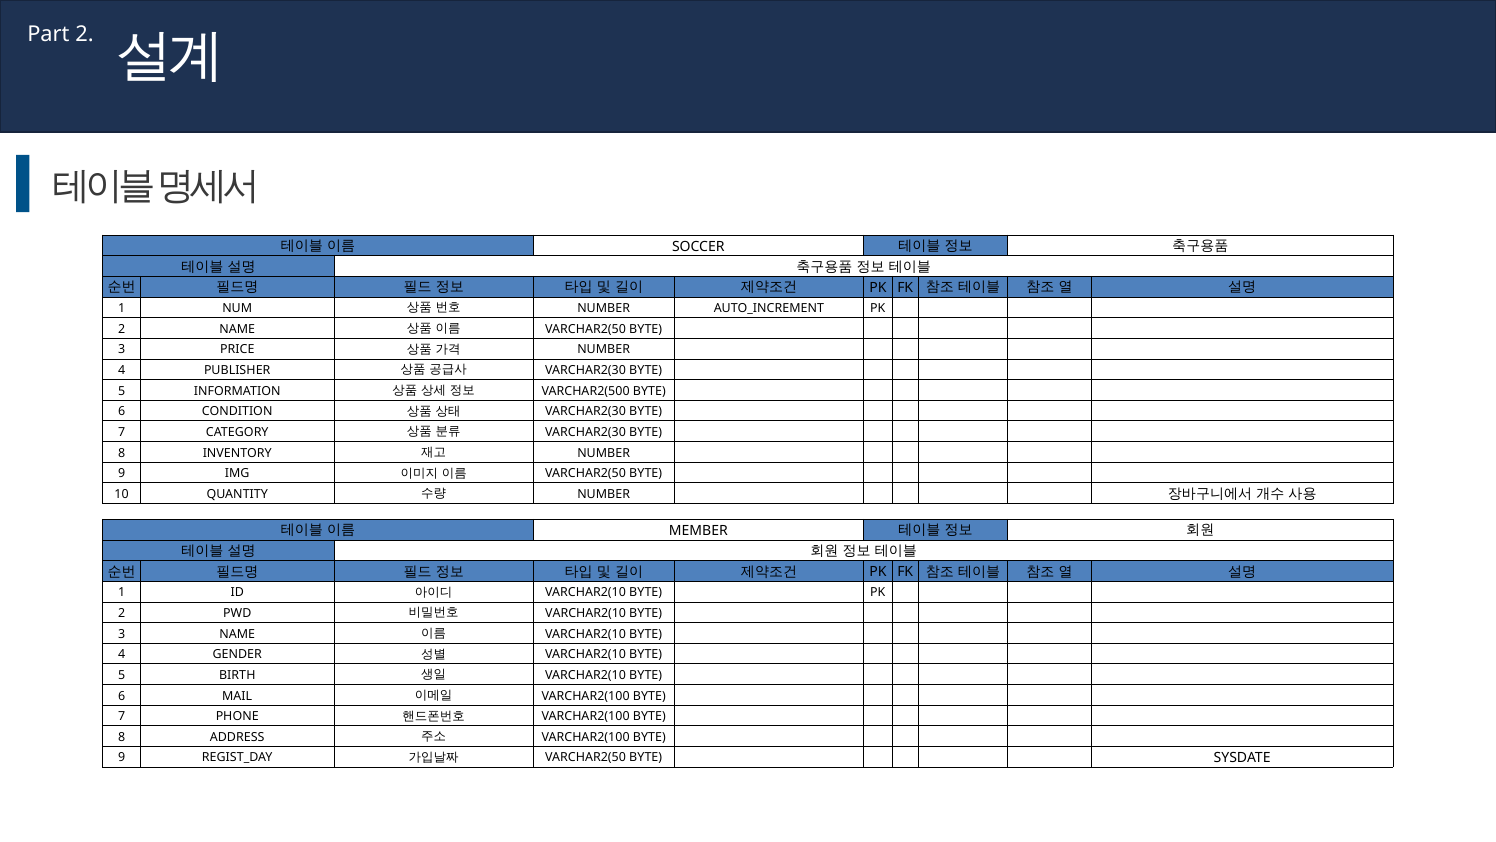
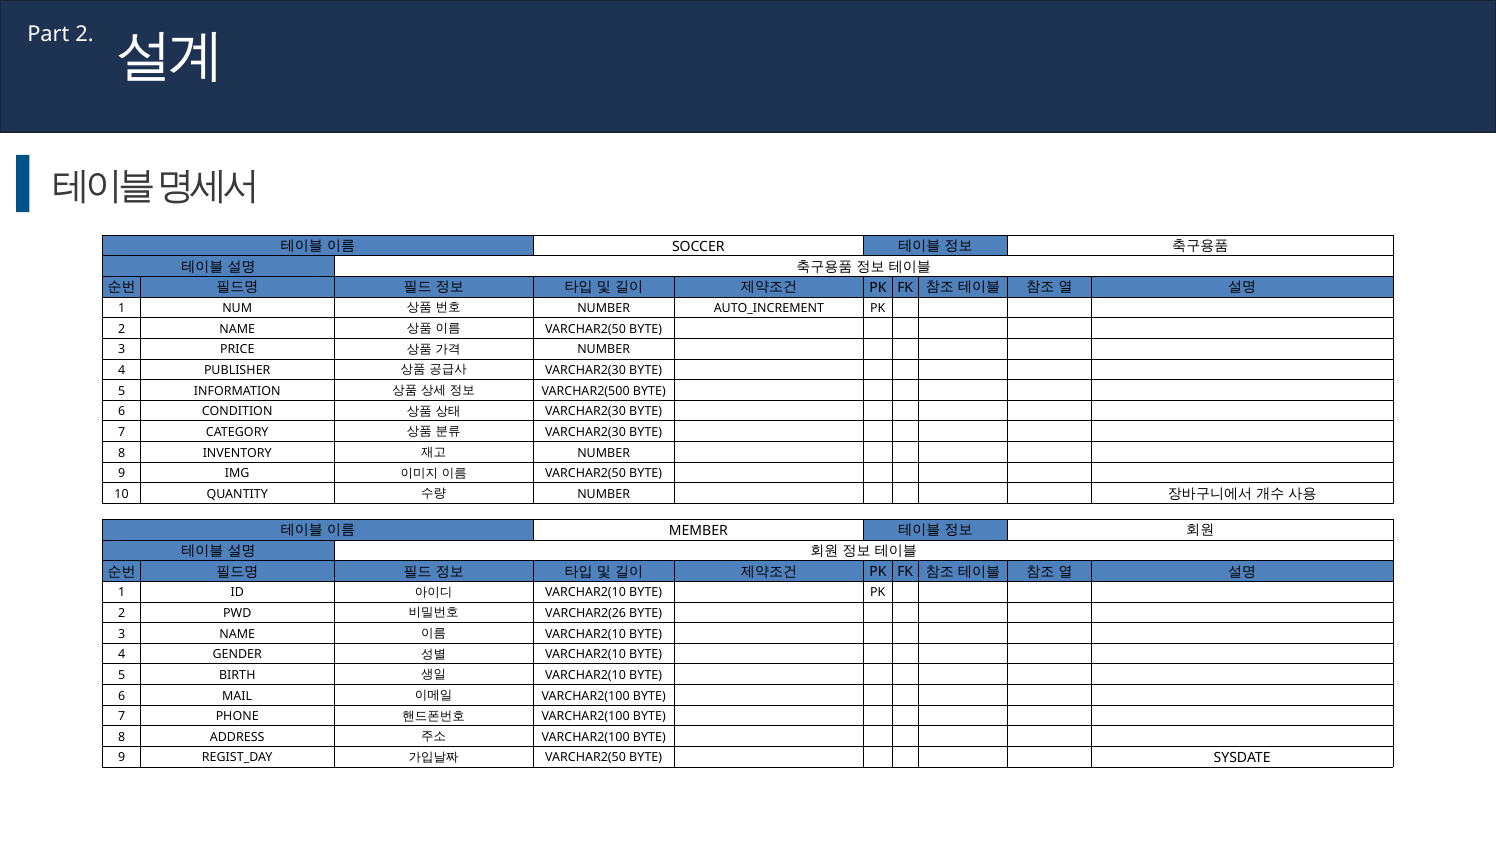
VARCHAR2(10 at (586, 613): VARCHAR2(10 -> VARCHAR2(26
